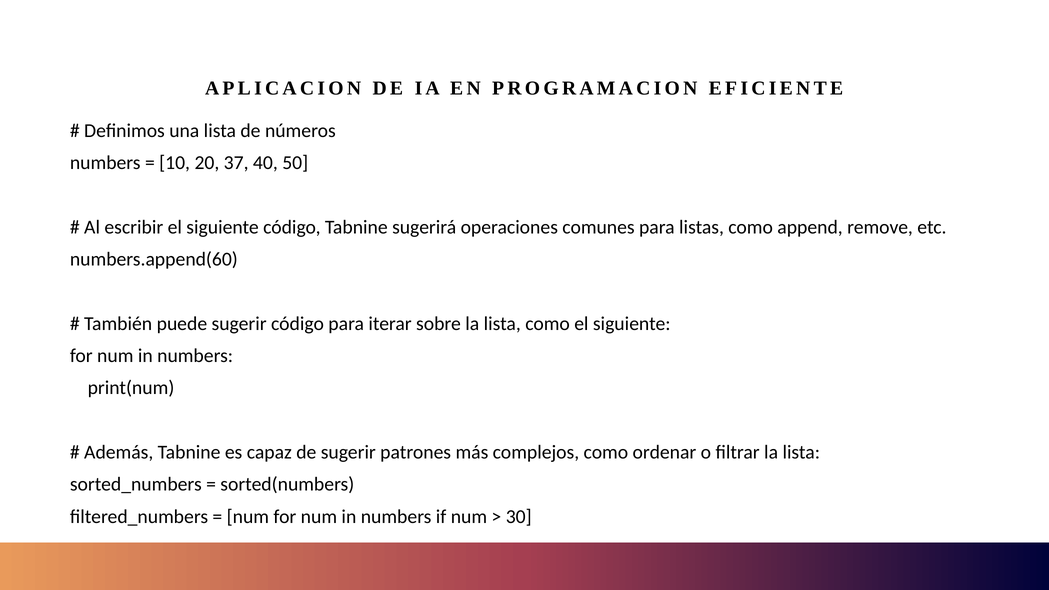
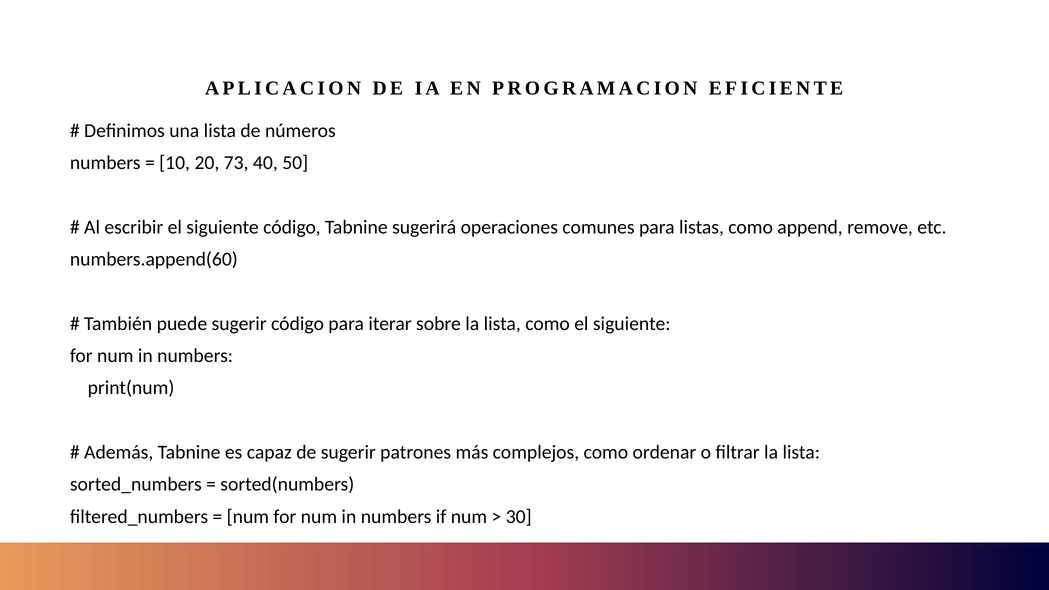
37: 37 -> 73
